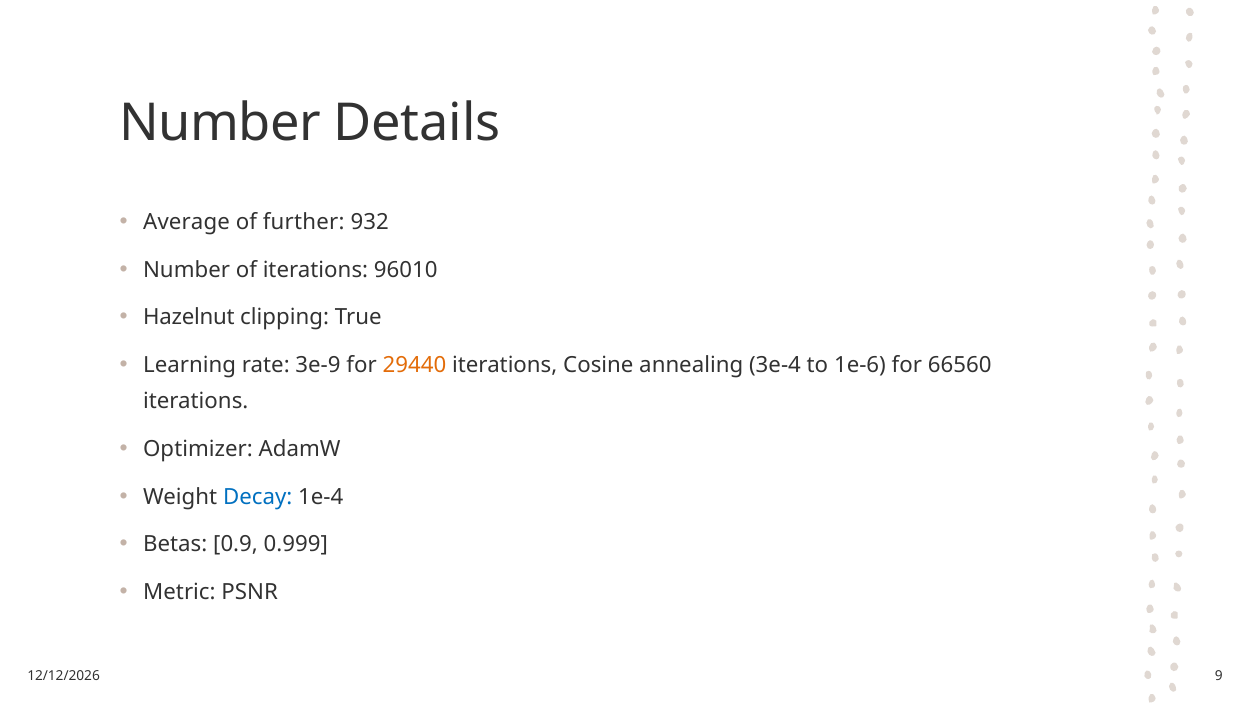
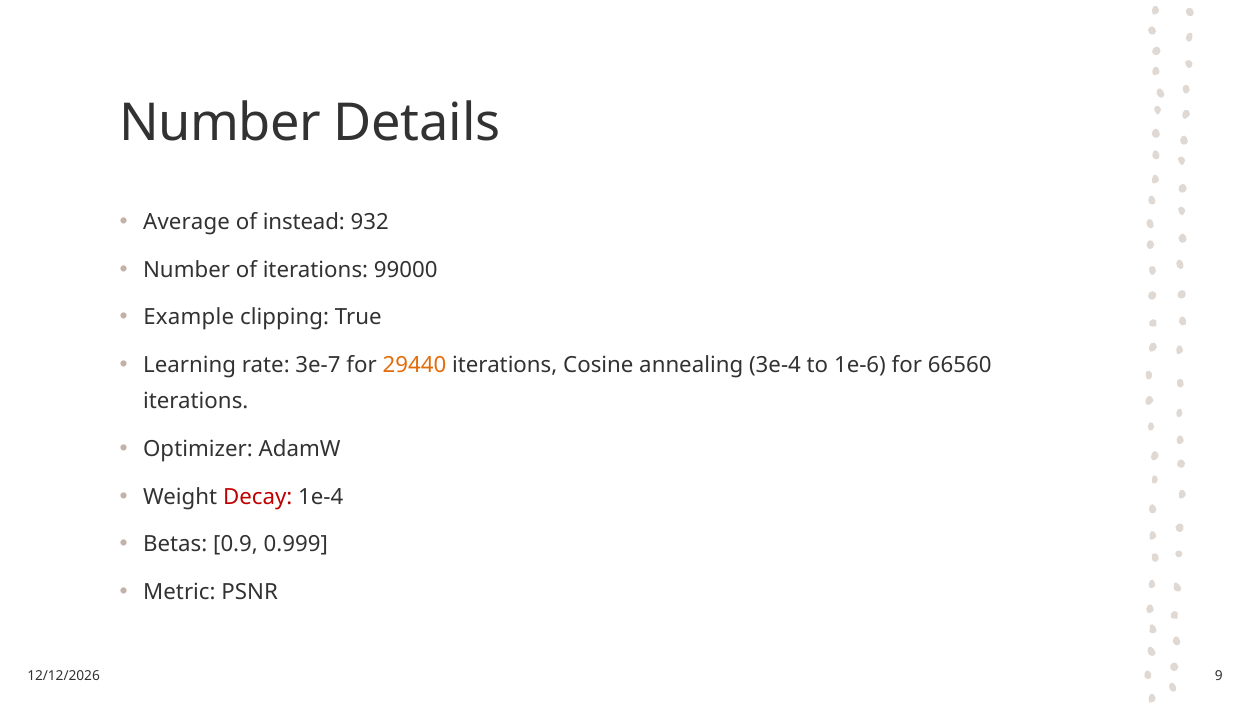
further: further -> instead
96010: 96010 -> 99000
Hazelnut: Hazelnut -> Example
3e-9: 3e-9 -> 3e-7
Decay colour: blue -> red
